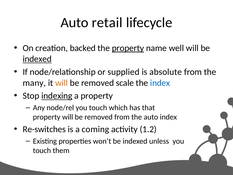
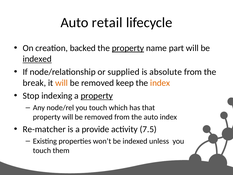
well: well -> part
many: many -> break
scale: scale -> keep
index at (160, 83) colour: blue -> orange
indexing underline: present -> none
property at (97, 96) underline: none -> present
Re-switches: Re-switches -> Re-matcher
coming: coming -> provide
1.2: 1.2 -> 7.5
